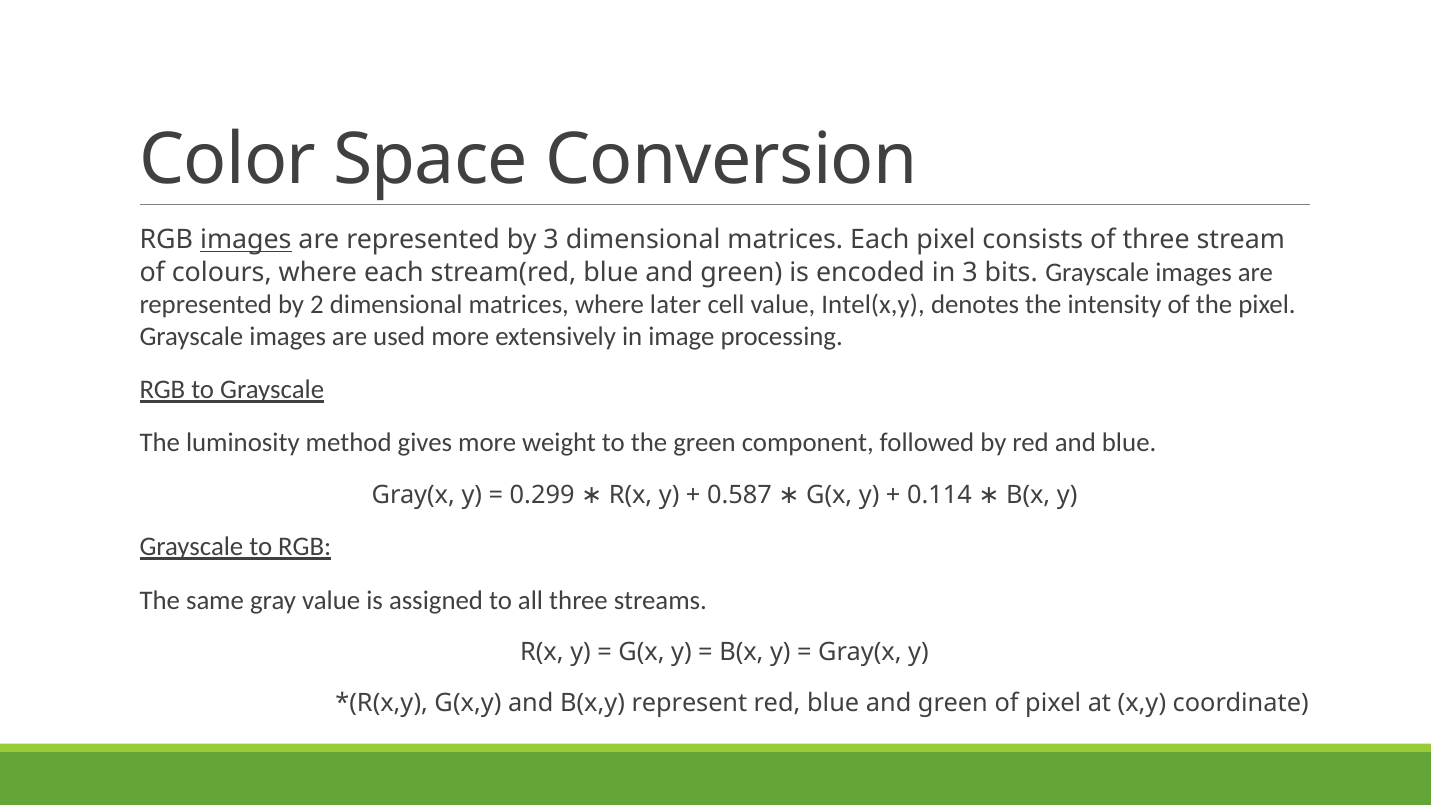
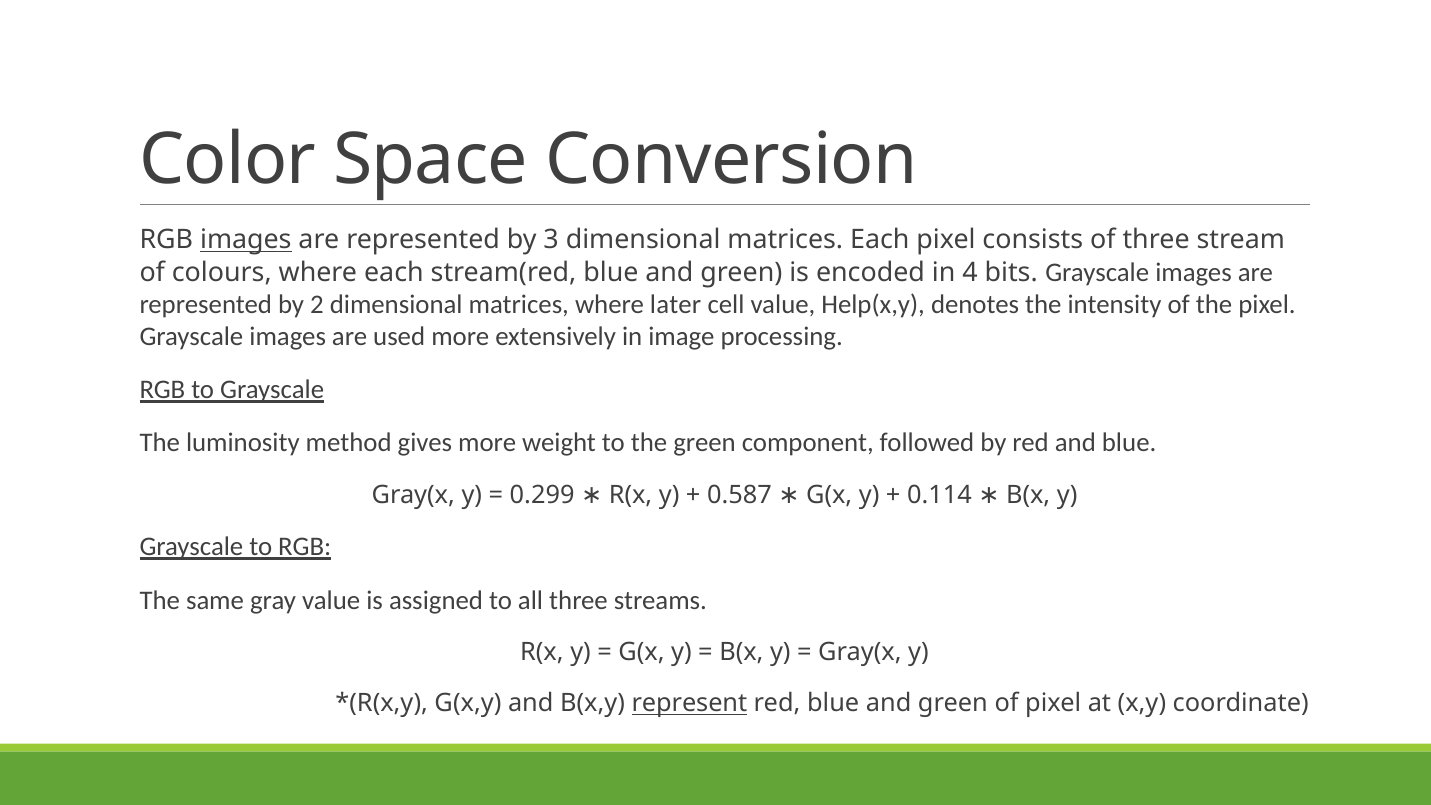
in 3: 3 -> 4
Intel(x,y: Intel(x,y -> Help(x,y
represent underline: none -> present
